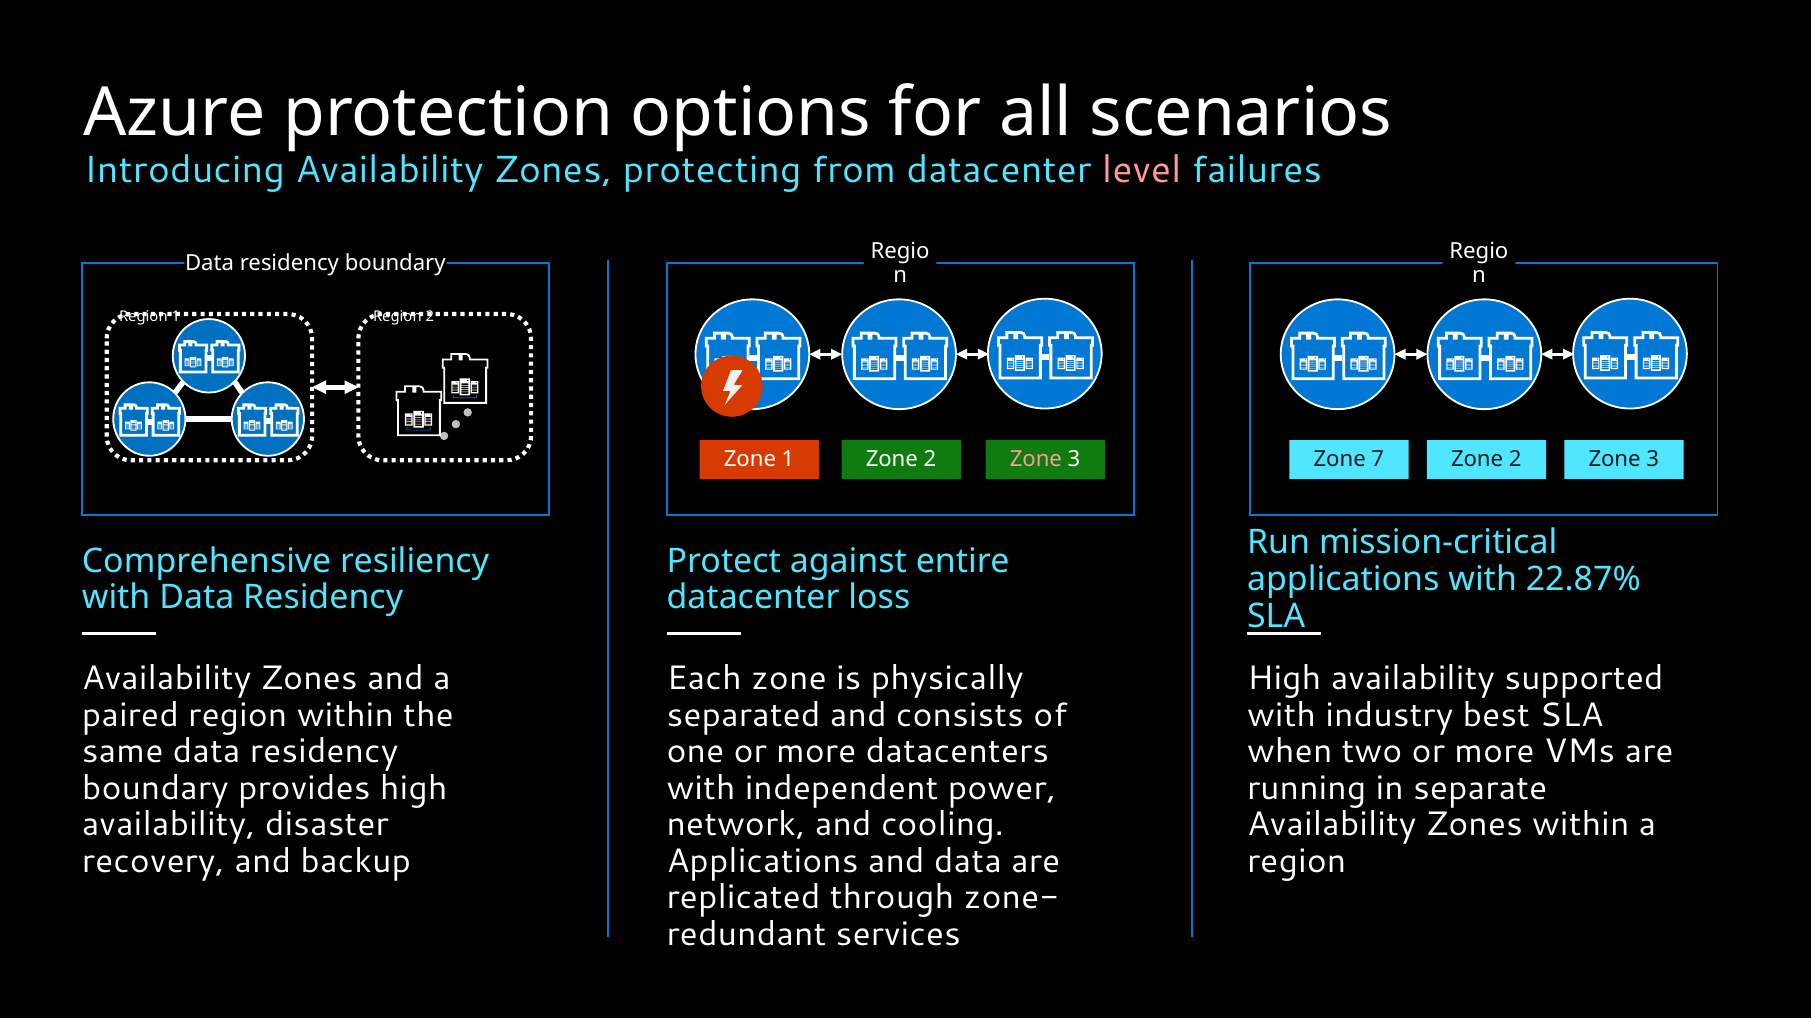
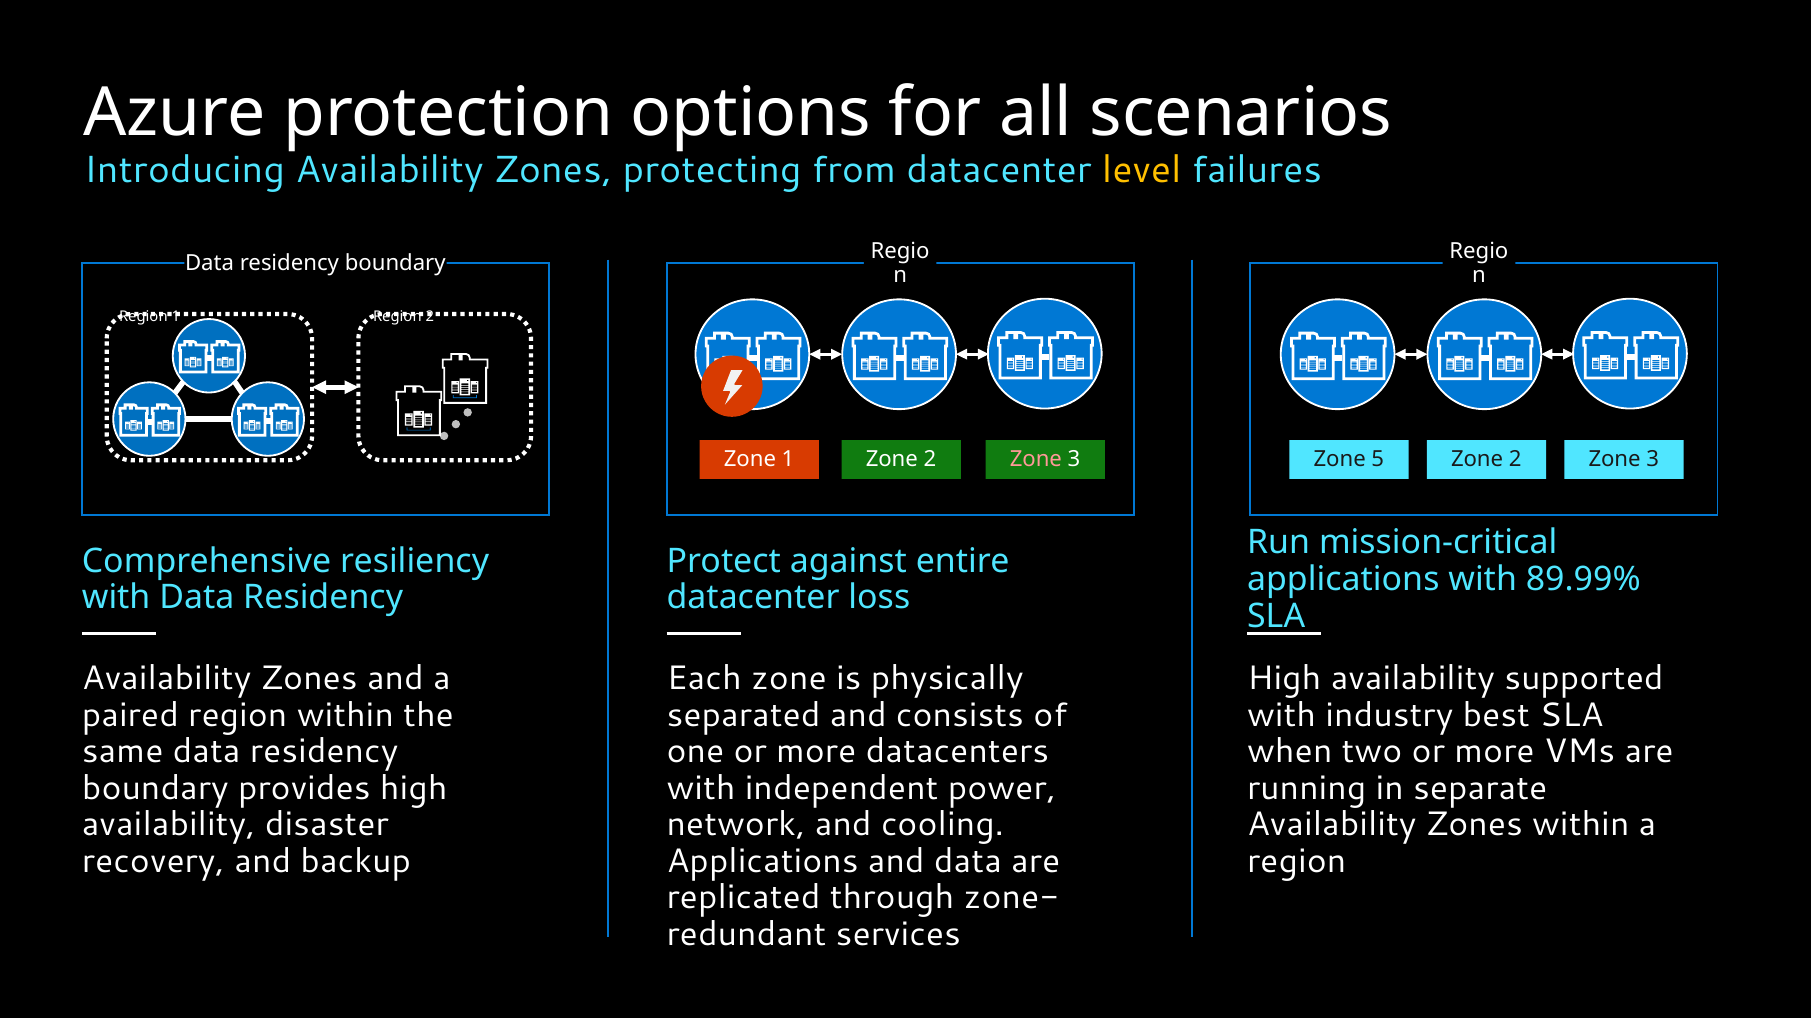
level colour: pink -> yellow
7: 7 -> 5
22.87%: 22.87% -> 89.99%
